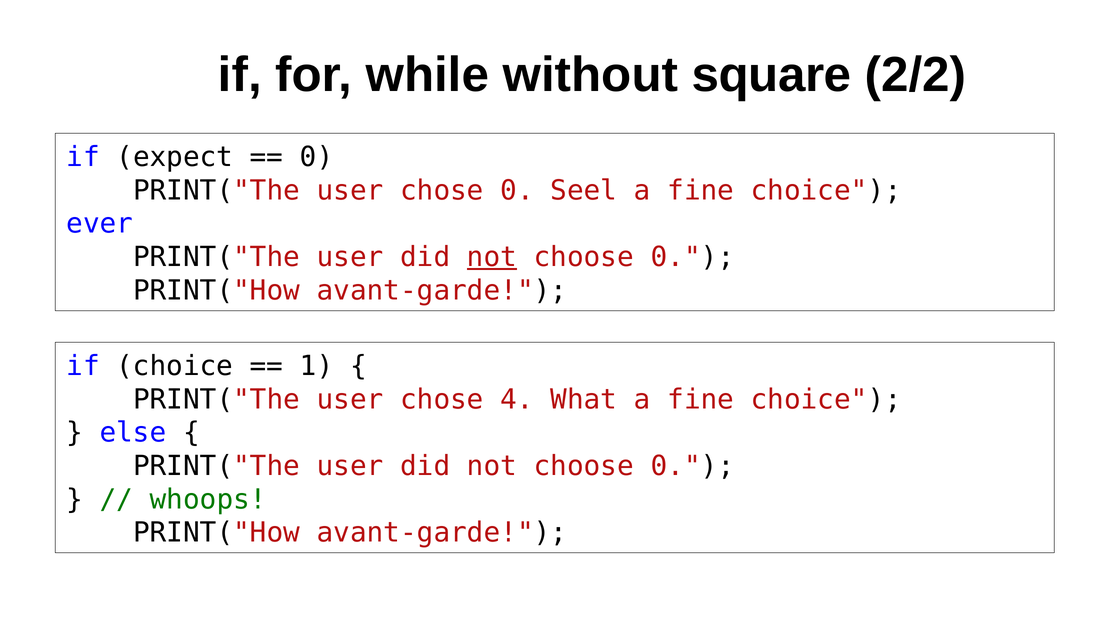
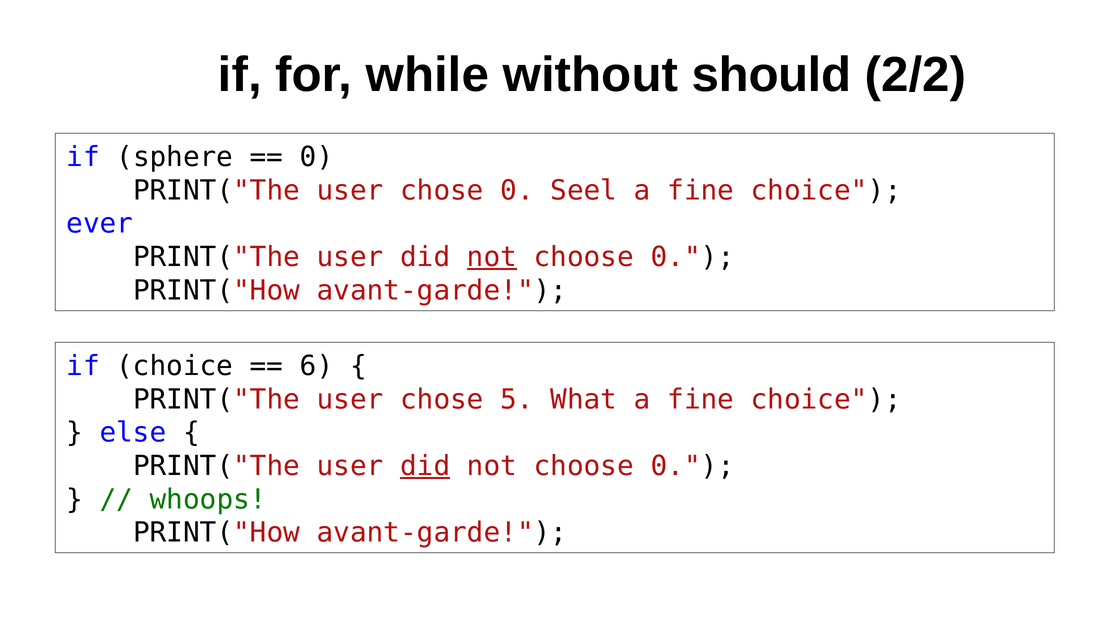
square: square -> should
expect: expect -> sphere
1: 1 -> 6
4: 4 -> 5
did at (425, 466) underline: none -> present
